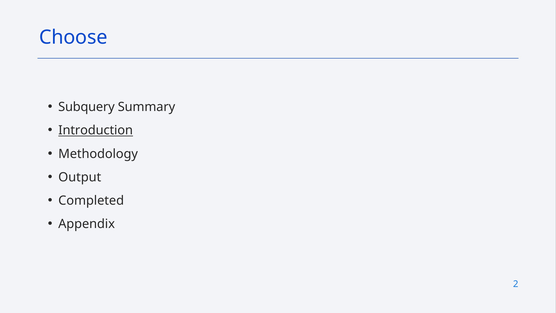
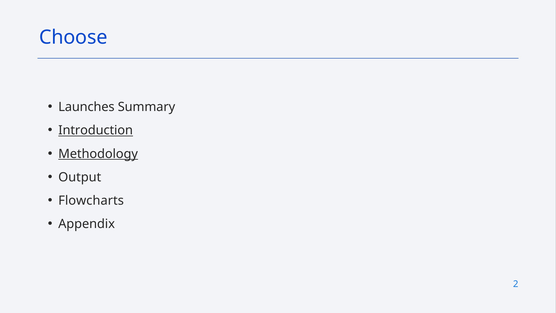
Subquery: Subquery -> Launches
Methodology underline: none -> present
Completed: Completed -> Flowcharts
